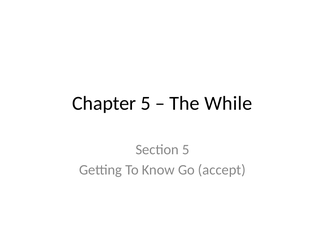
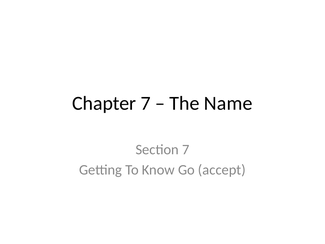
Chapter 5: 5 -> 7
While: While -> Name
Section 5: 5 -> 7
